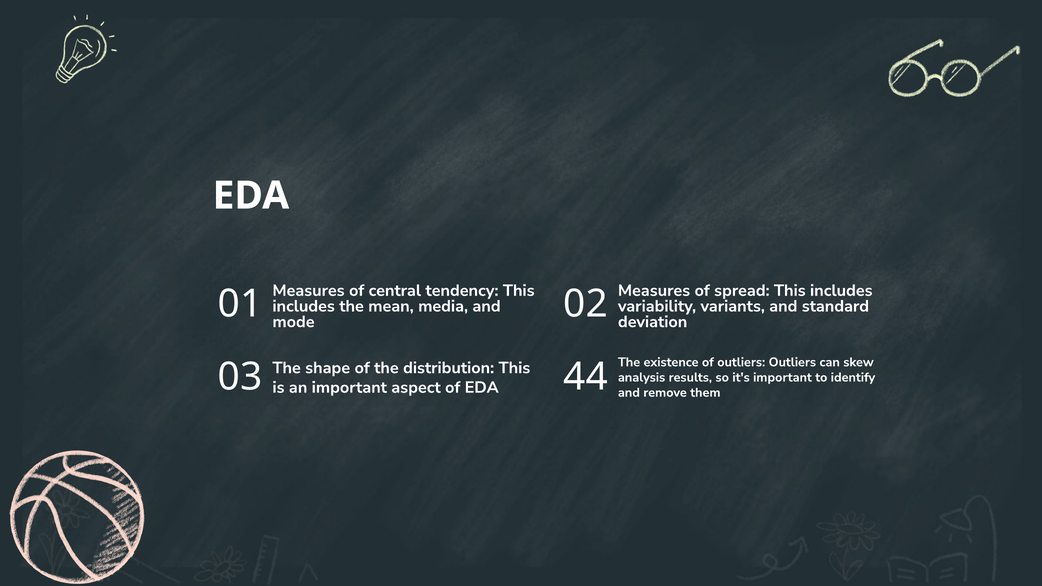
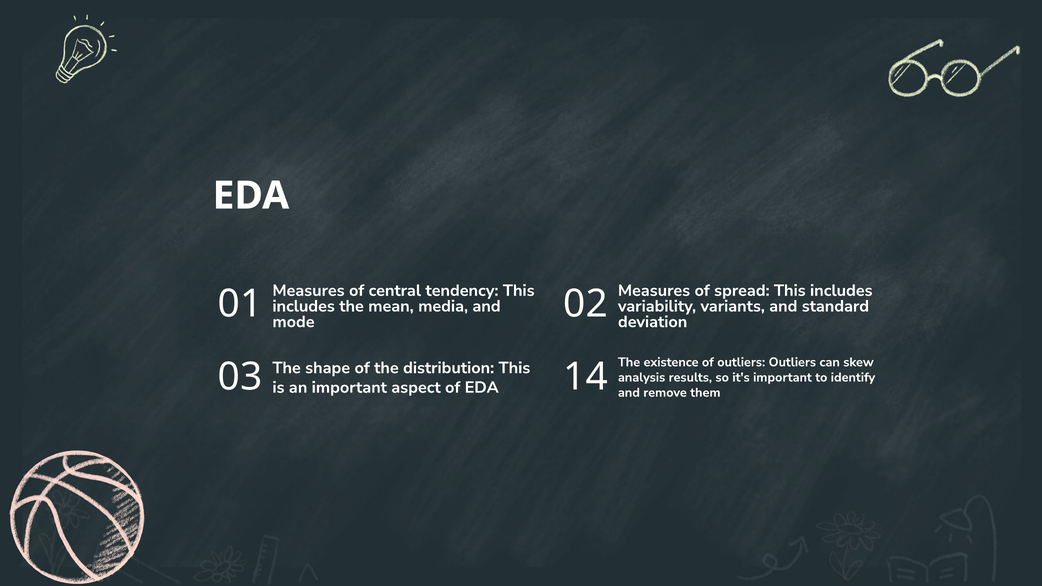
44: 44 -> 14
